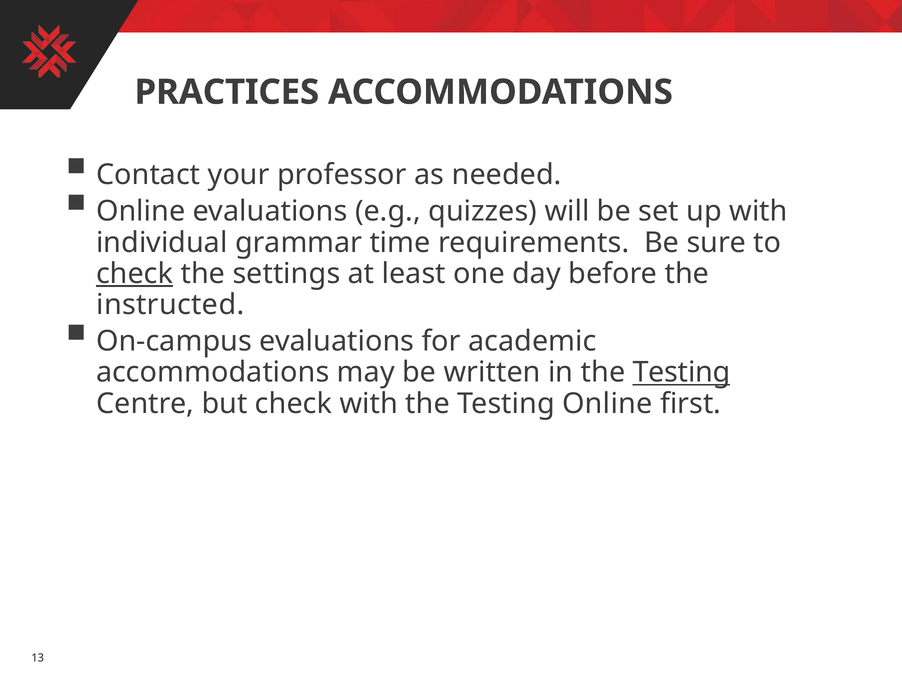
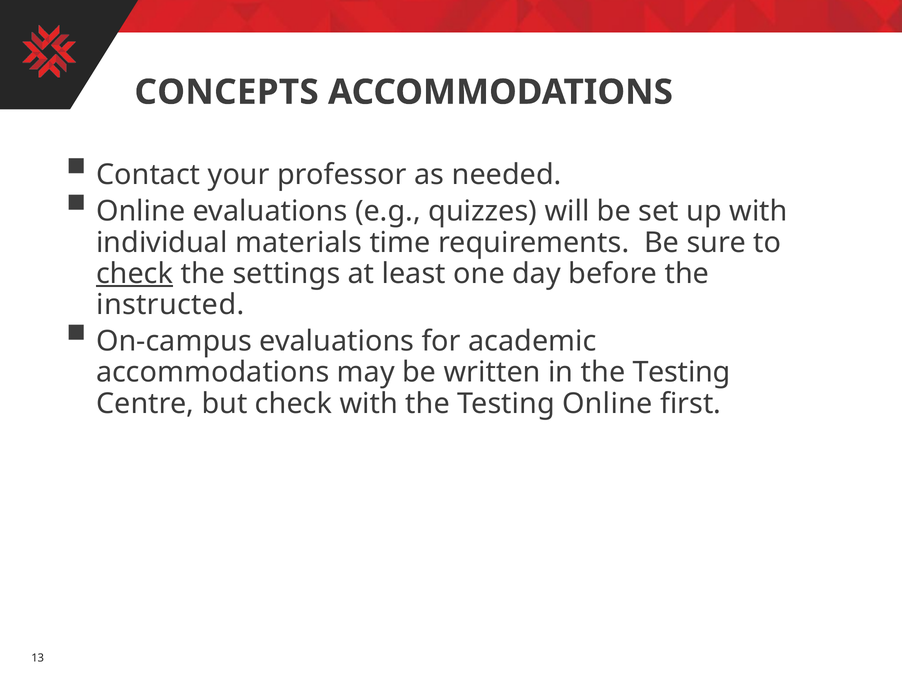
PRACTICES: PRACTICES -> CONCEPTS
grammar: grammar -> materials
Testing at (682, 373) underline: present -> none
